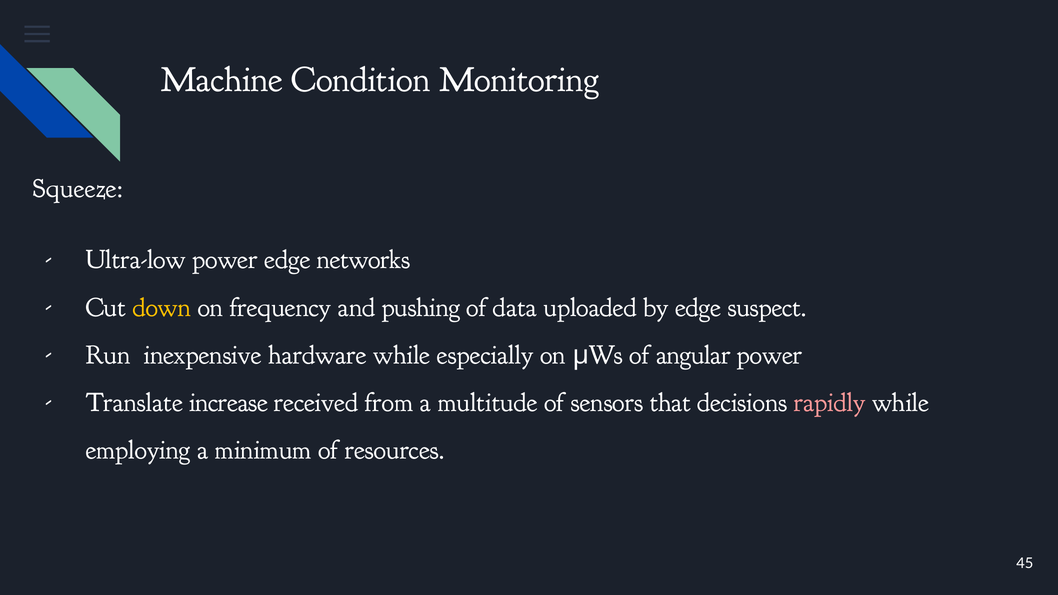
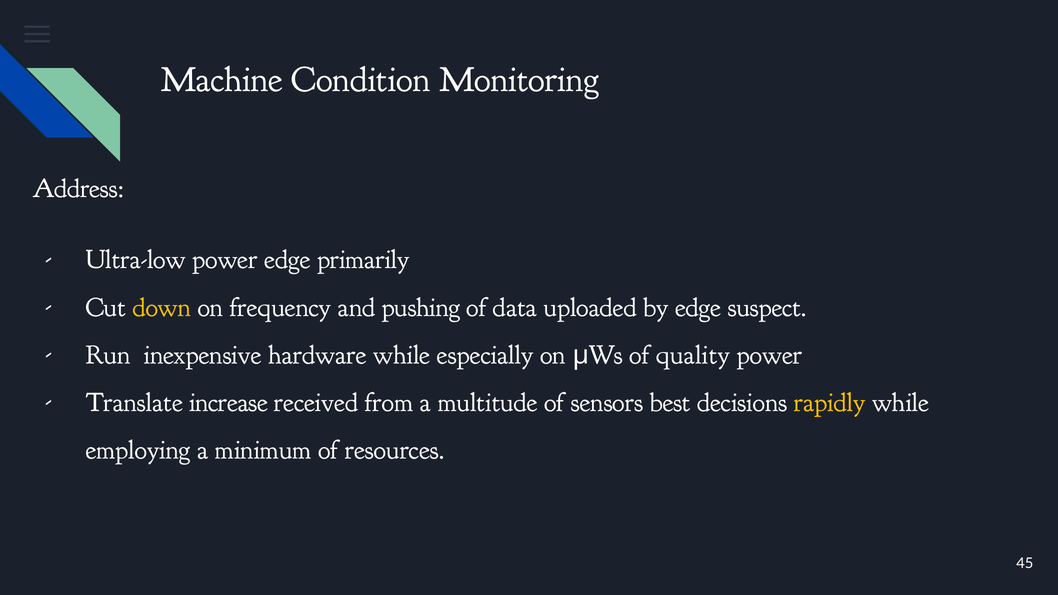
Squeeze: Squeeze -> Address
networks: networks -> primarily
angular: angular -> quality
that: that -> best
rapidly colour: pink -> yellow
